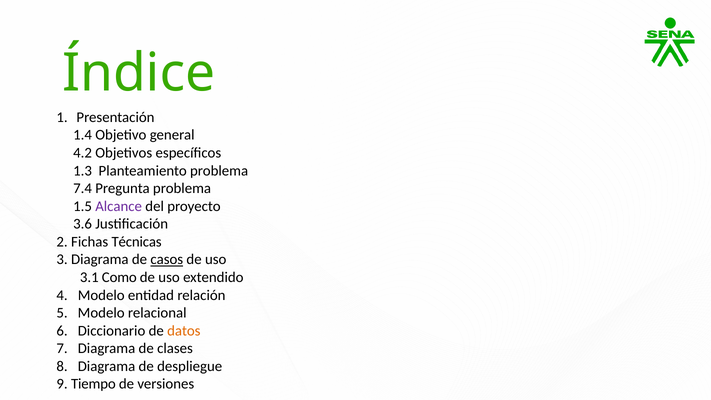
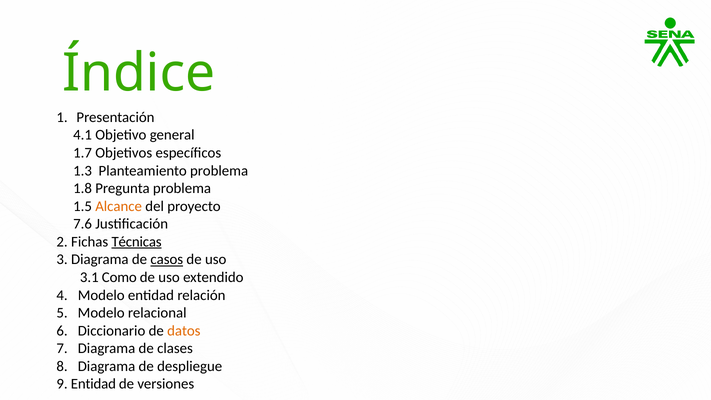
1.4: 1.4 -> 4.1
4.2: 4.2 -> 1.7
7.4: 7.4 -> 1.8
Alcance colour: purple -> orange
3.6: 3.6 -> 7.6
Técnicas underline: none -> present
9 Tiempo: Tiempo -> Entidad
